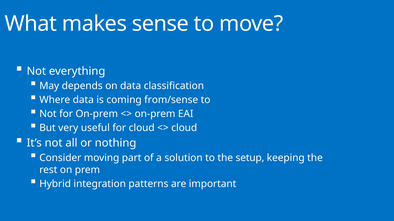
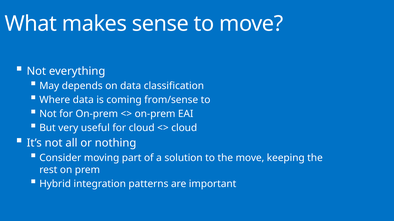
the setup: setup -> move
